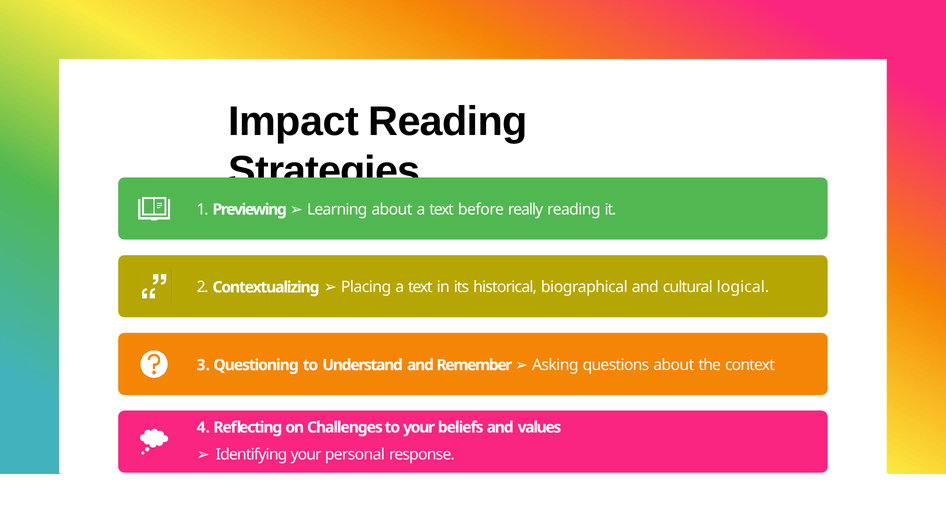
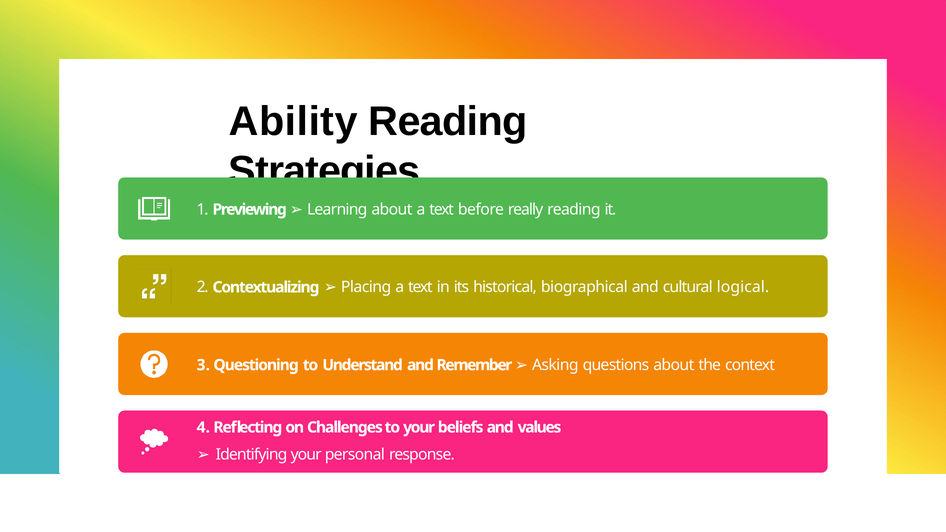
Impact: Impact -> Ability
